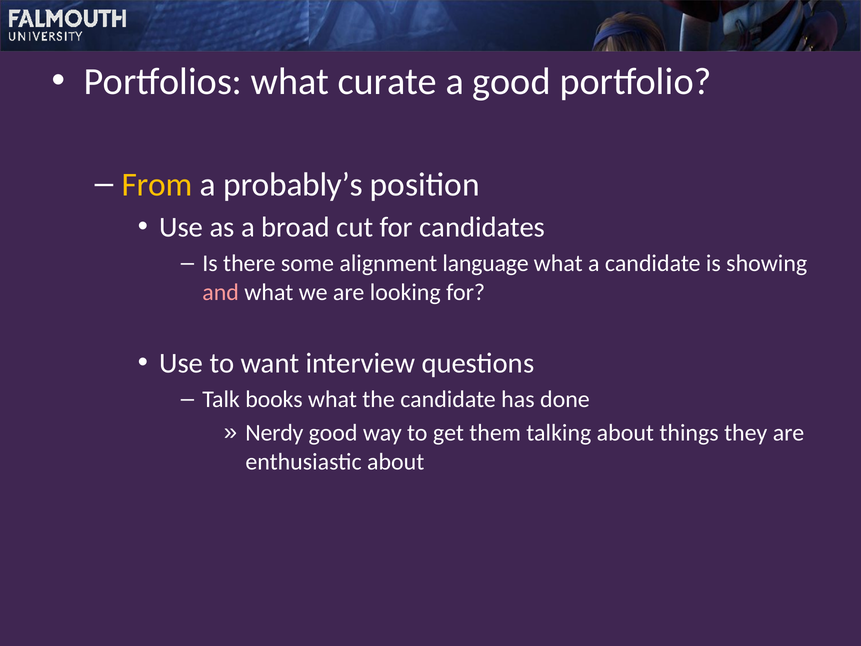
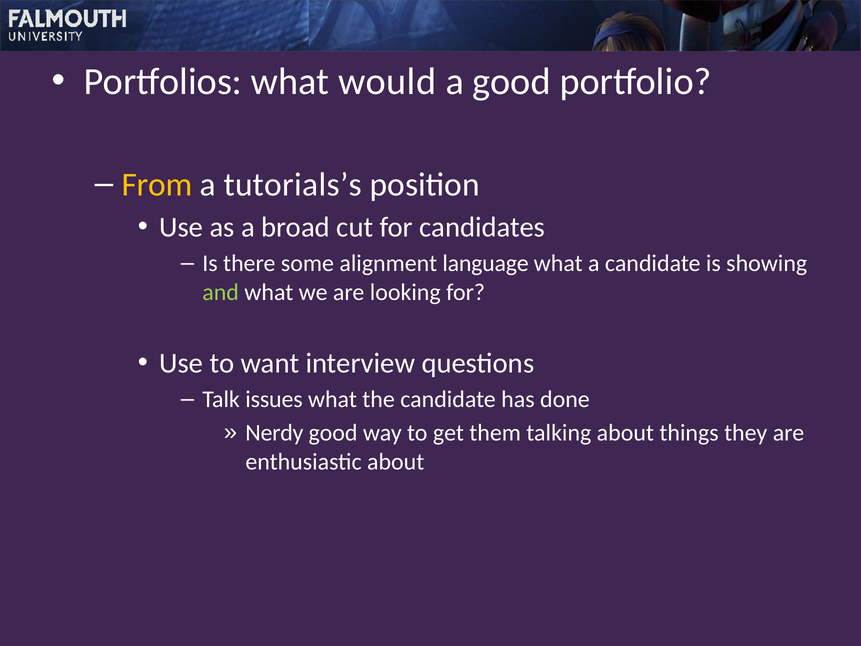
curate: curate -> would
probably’s: probably’s -> tutorials’s
and colour: pink -> light green
books: books -> issues
